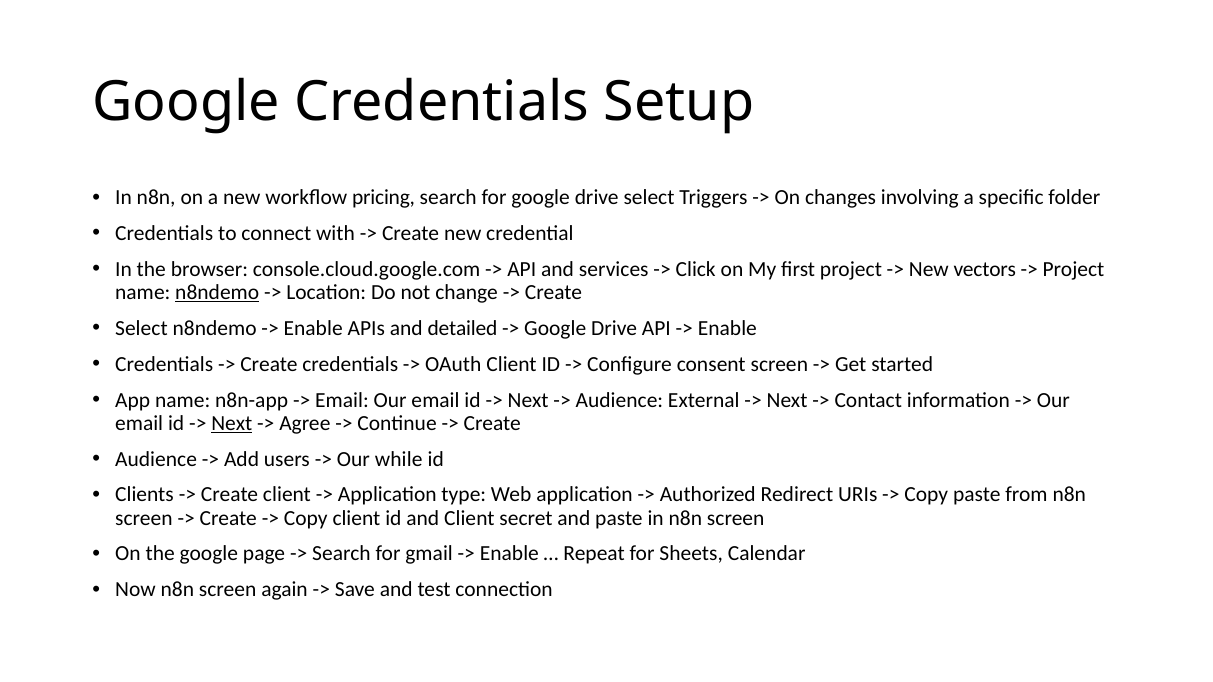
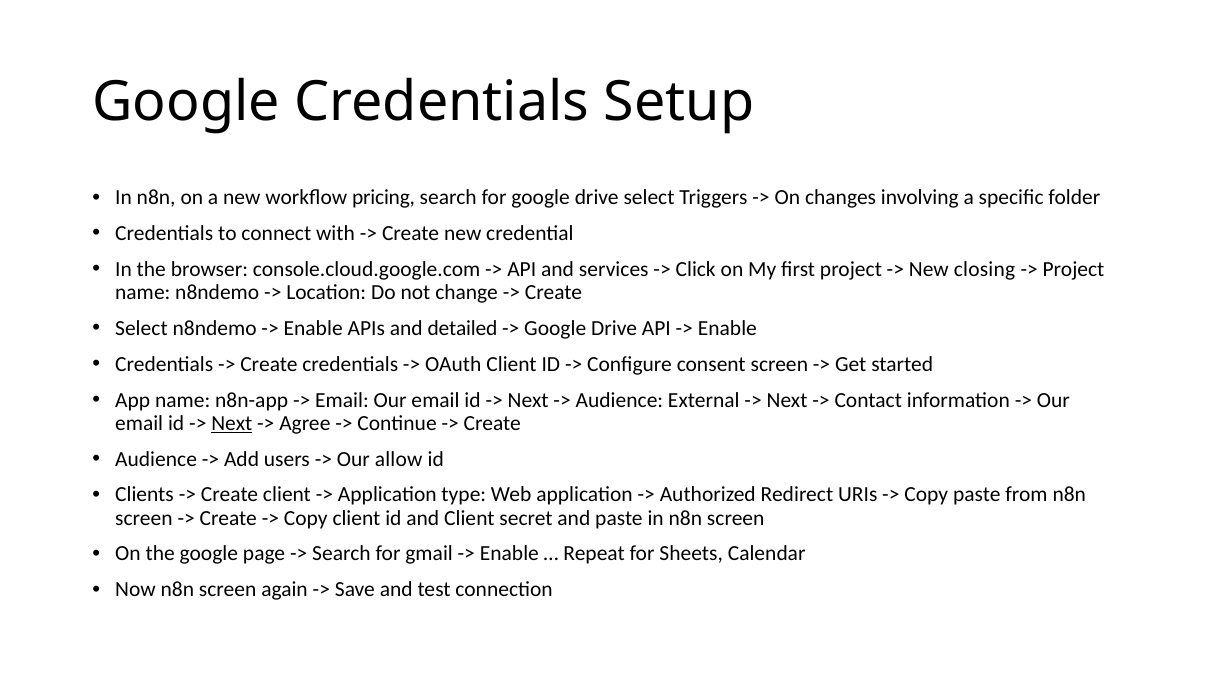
vectors: vectors -> closing
n8ndemo at (217, 293) underline: present -> none
while: while -> allow
